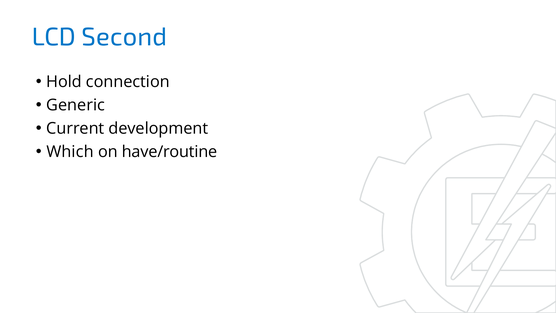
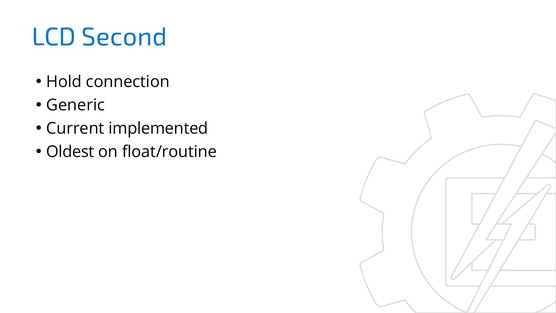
development: development -> implemented
Which: Which -> Oldest
have/routine: have/routine -> float/routine
